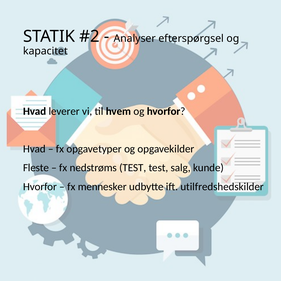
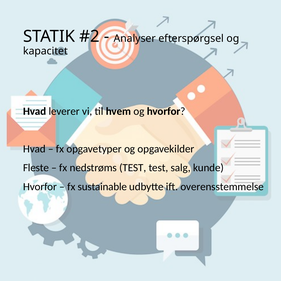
mennesker: mennesker -> sustainable
utilfredshedskilder: utilfredshedskilder -> overensstemmelse
